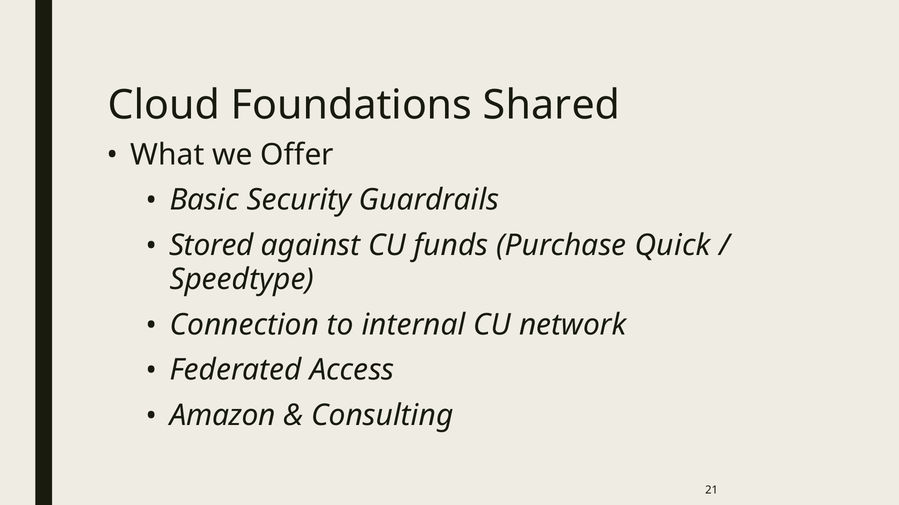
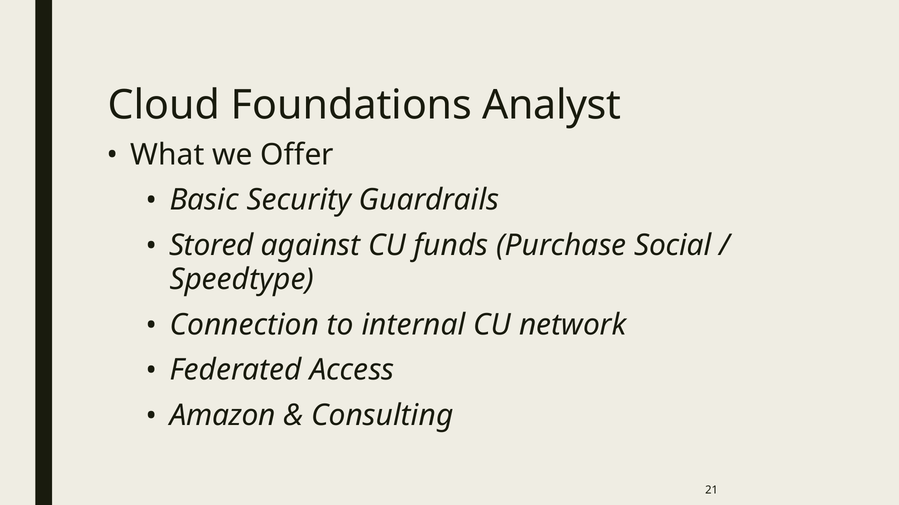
Shared: Shared -> Analyst
Quick: Quick -> Social
